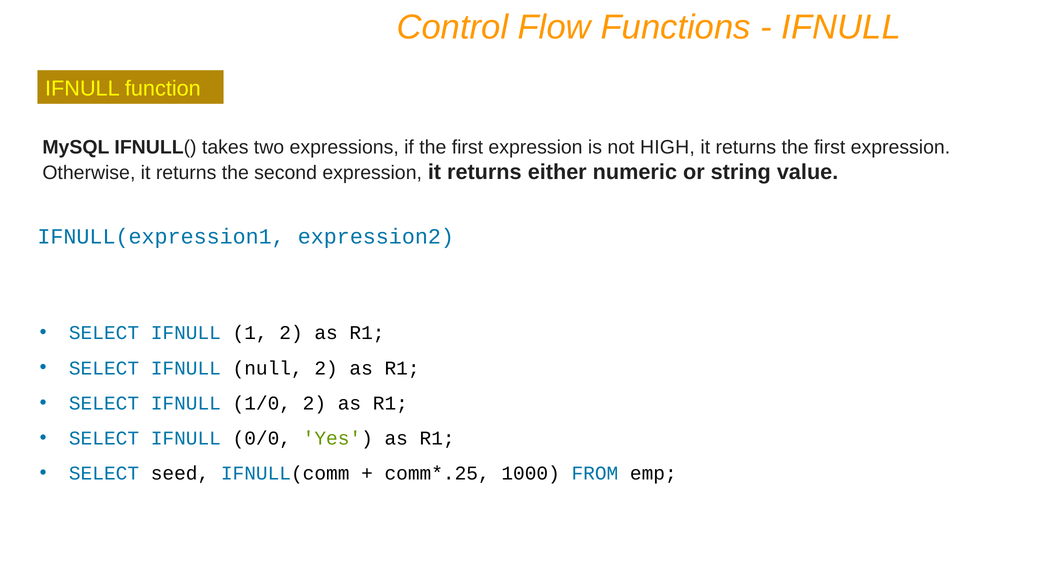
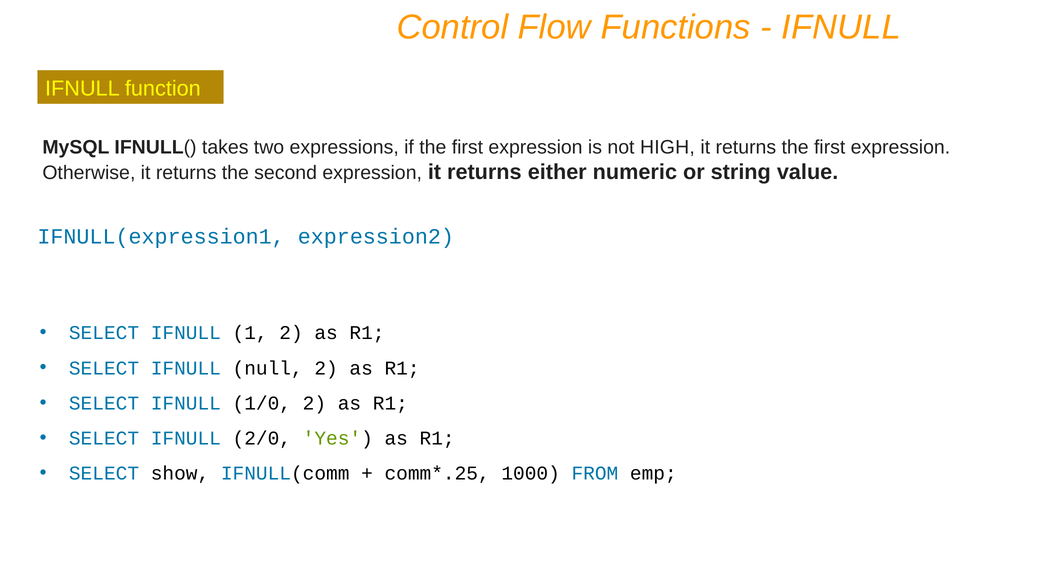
0/0: 0/0 -> 2/0
seed: seed -> show
